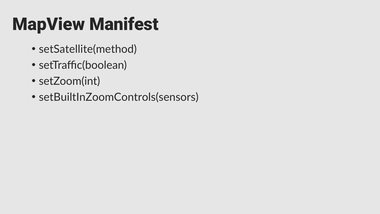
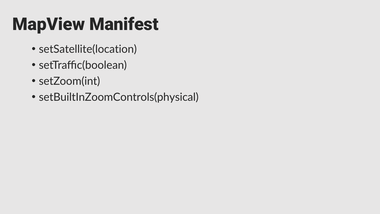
setSatellite(method: setSatellite(method -> setSatellite(location
setBuiltInZoomControls(sensors: setBuiltInZoomControls(sensors -> setBuiltInZoomControls(physical
